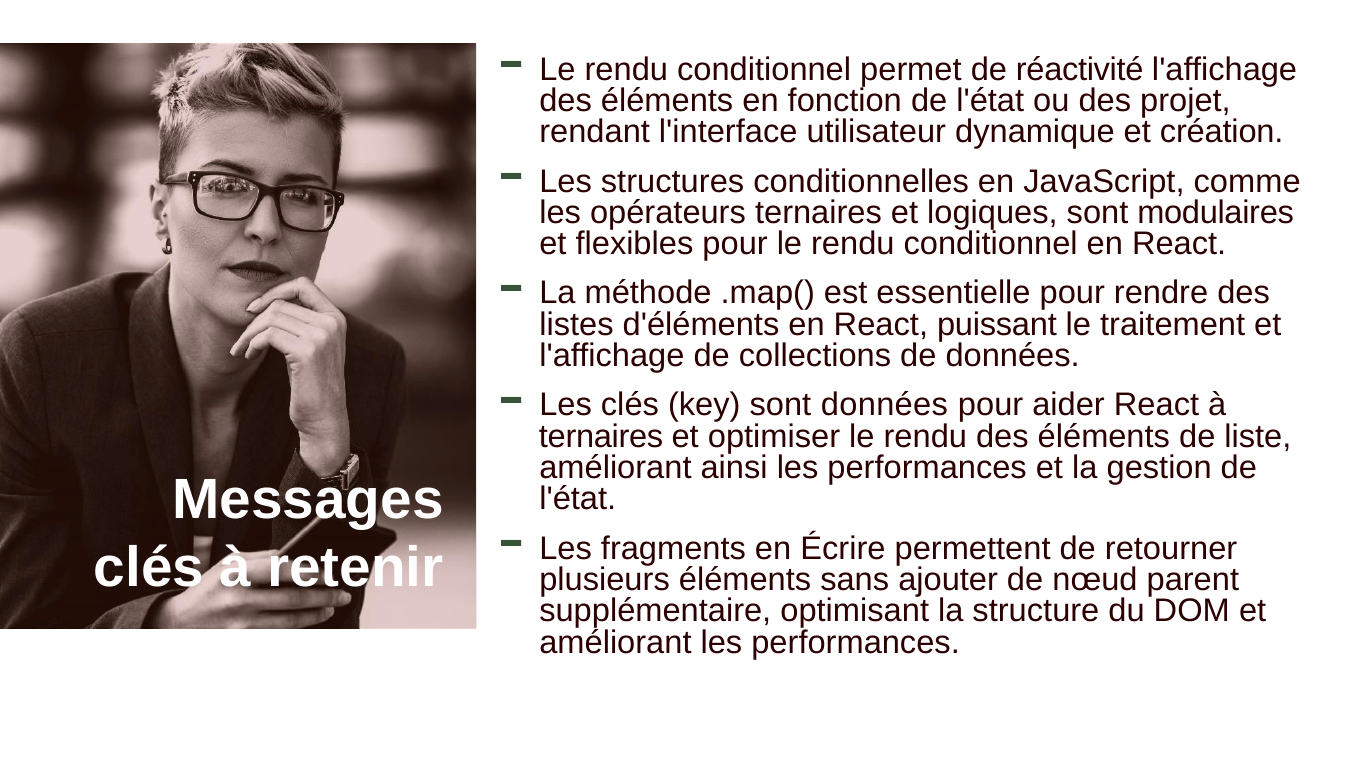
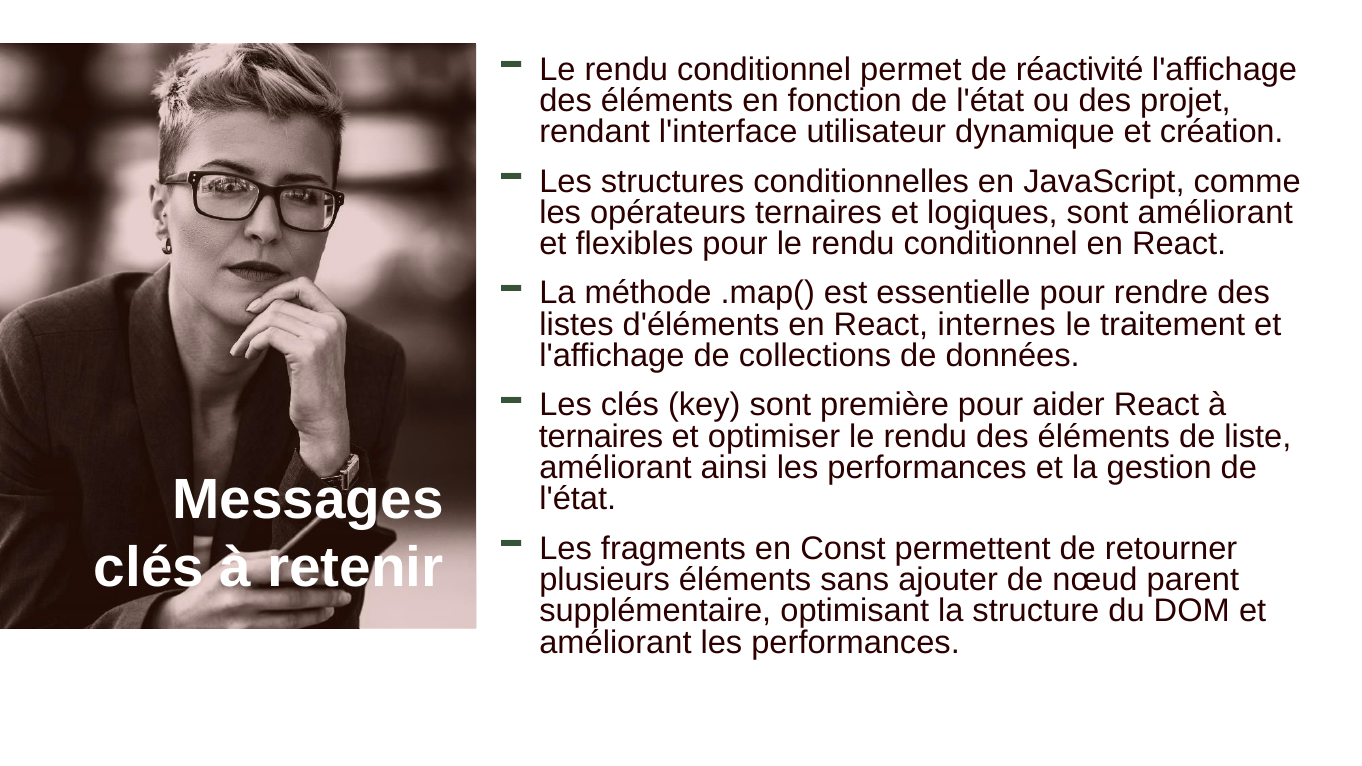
sont modulaires: modulaires -> améliorant
puissant: puissant -> internes
sont données: données -> première
Écrire: Écrire -> Const
